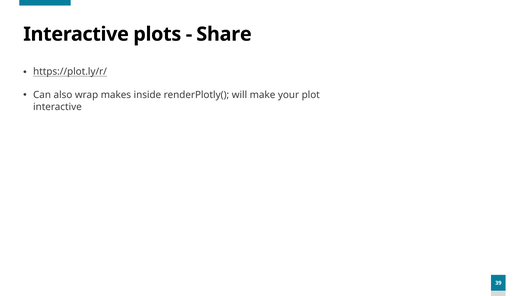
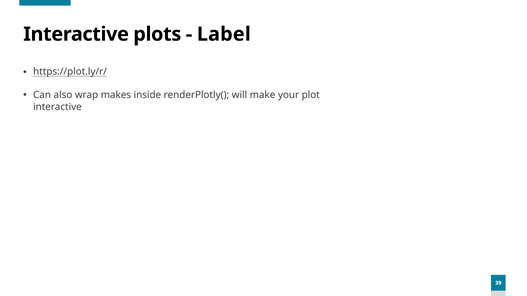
Share: Share -> Label
